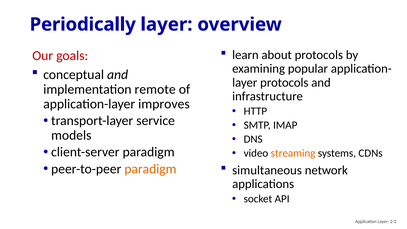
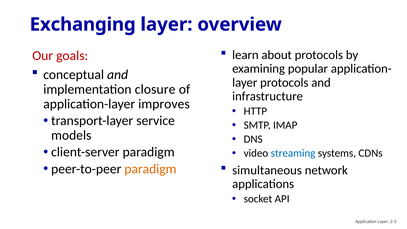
Periodically: Periodically -> Exchanging
remote: remote -> closure
streaming colour: orange -> blue
